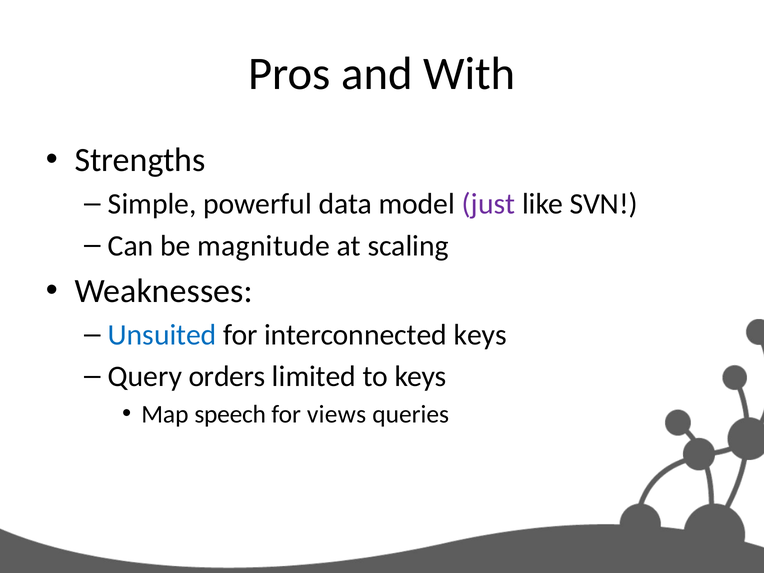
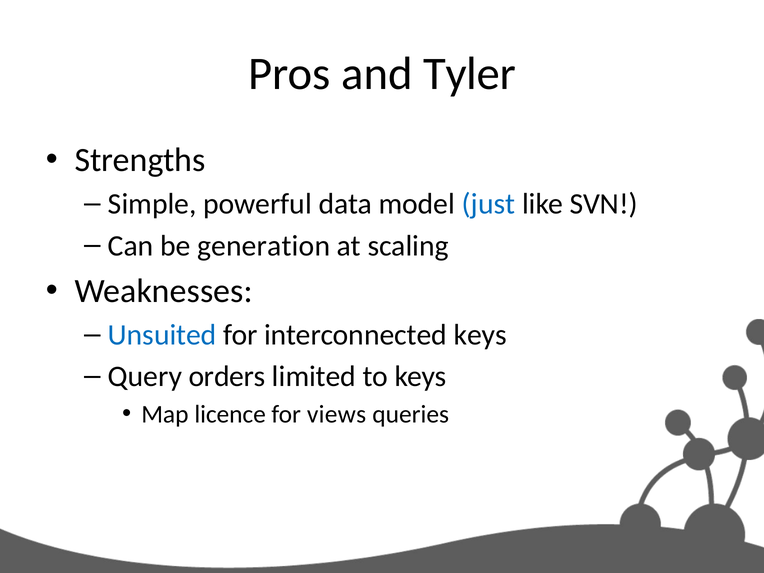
With: With -> Tyler
just colour: purple -> blue
magnitude: magnitude -> generation
speech: speech -> licence
